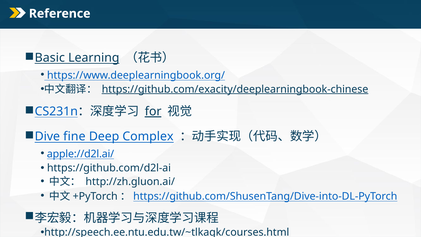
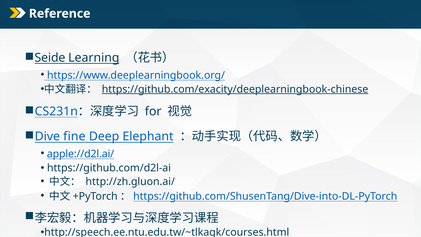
Basic: Basic -> Seide
for underline: present -> none
Complex: Complex -> Elephant
